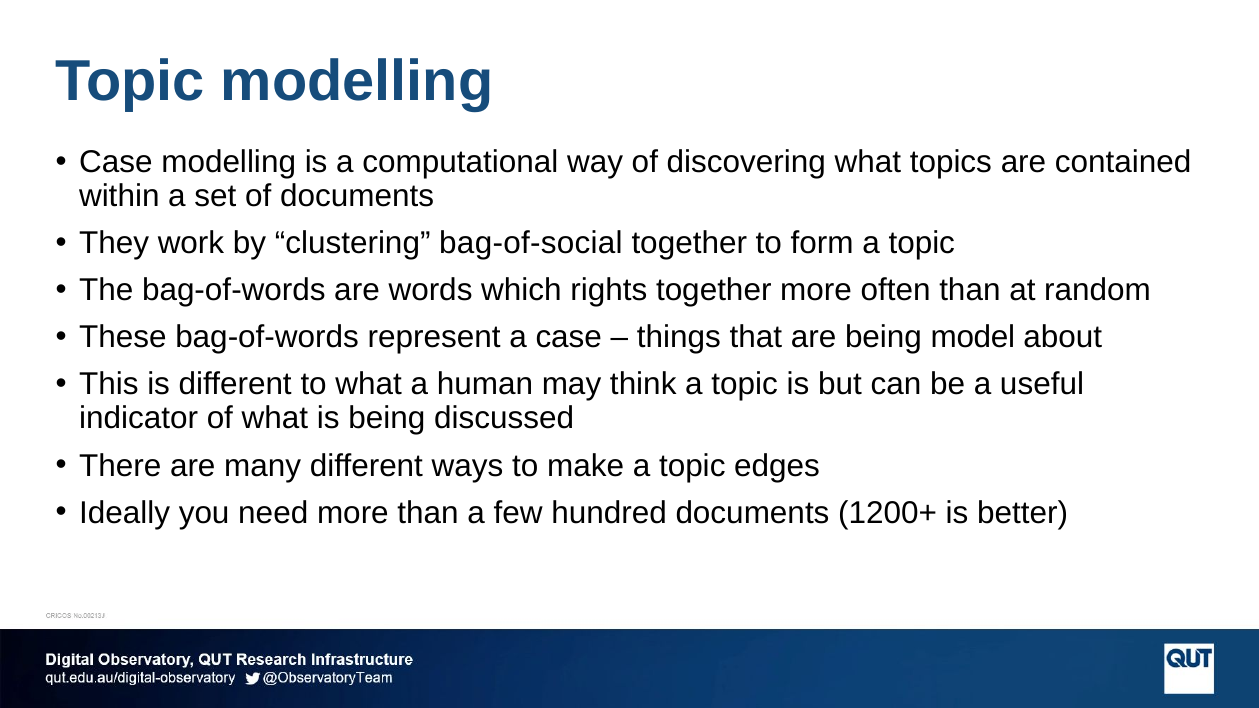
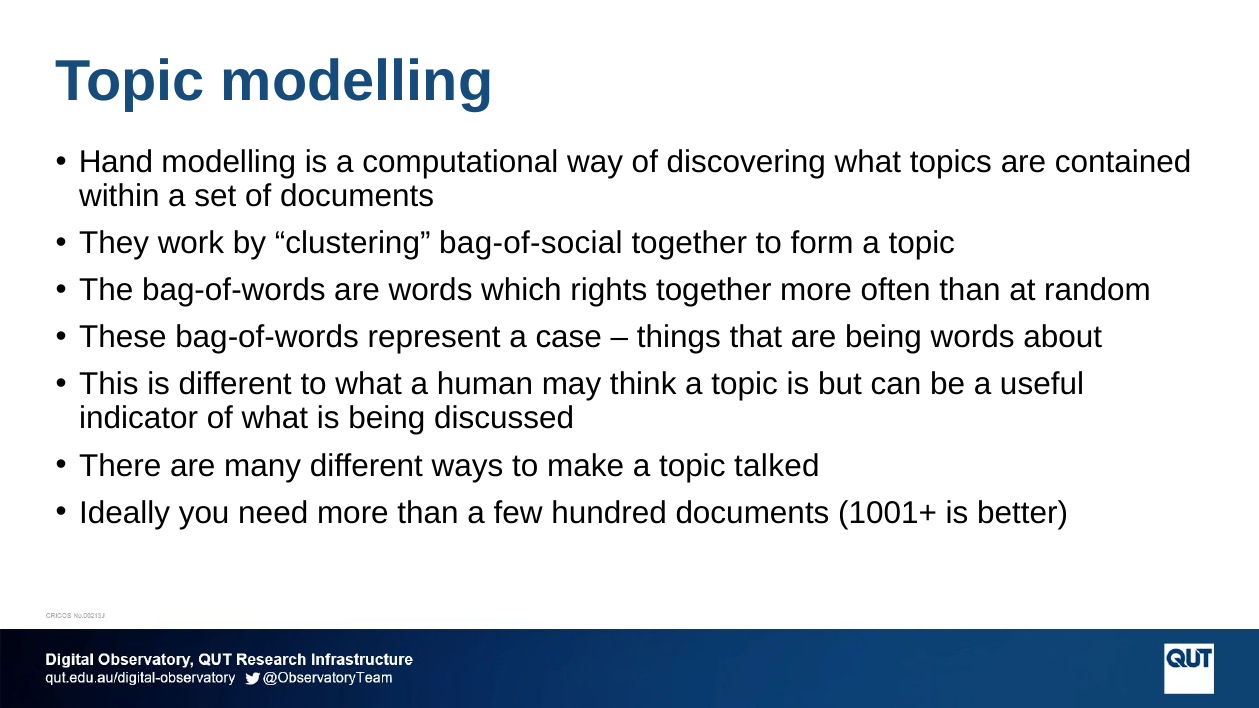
Case at (116, 162): Case -> Hand
being model: model -> words
edges: edges -> talked
1200+: 1200+ -> 1001+
